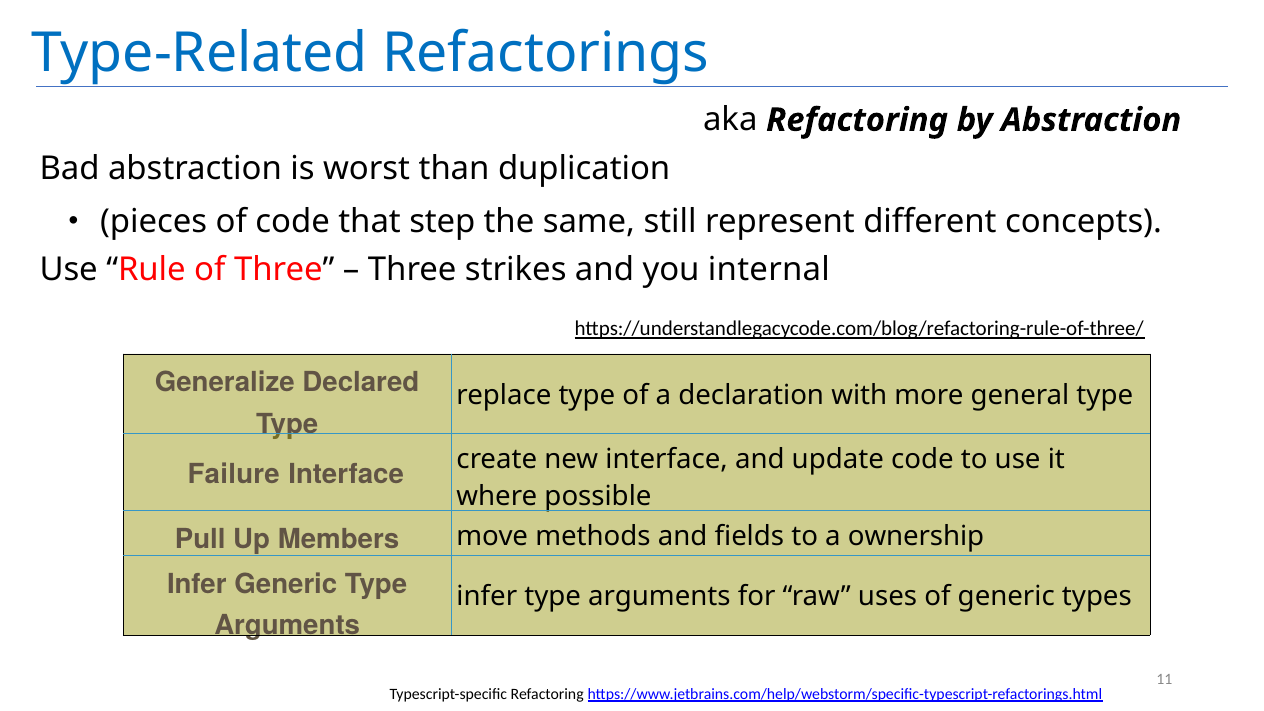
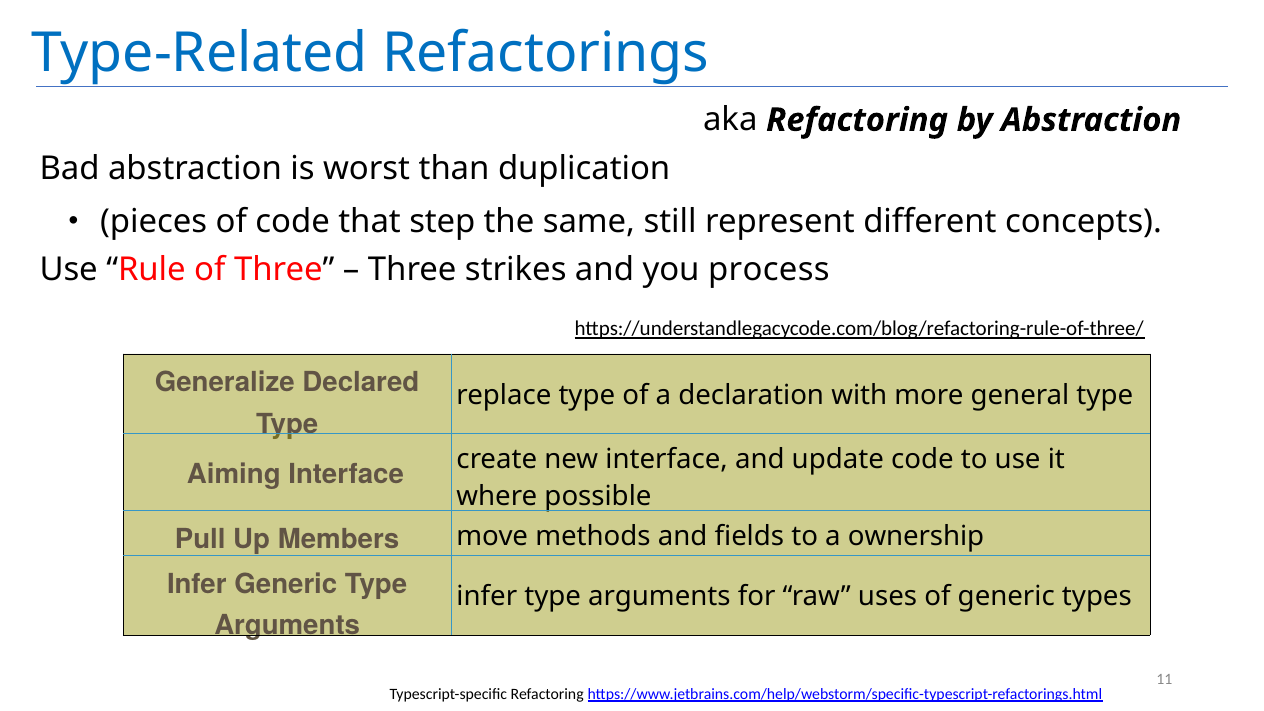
internal: internal -> process
Failure: Failure -> Aiming
